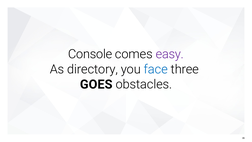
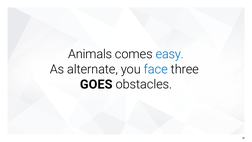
Console: Console -> Animals
easy colour: purple -> blue
directory: directory -> alternate
